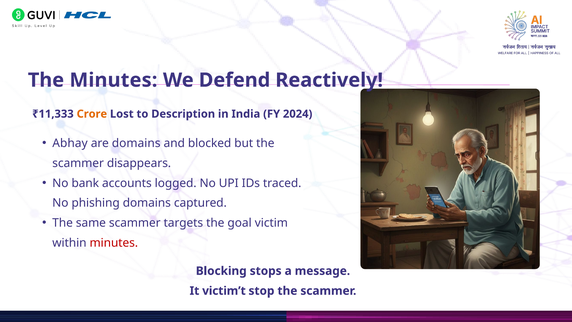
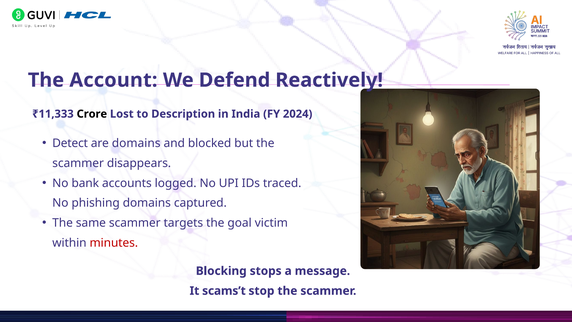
The Minutes: Minutes -> Account
Crore colour: orange -> black
Abhay: Abhay -> Detect
victim’t: victim’t -> scams’t
